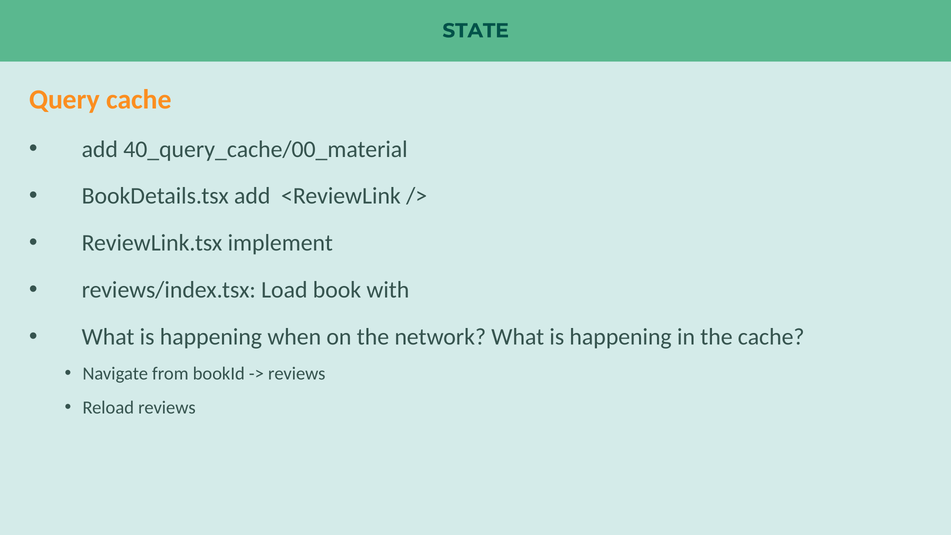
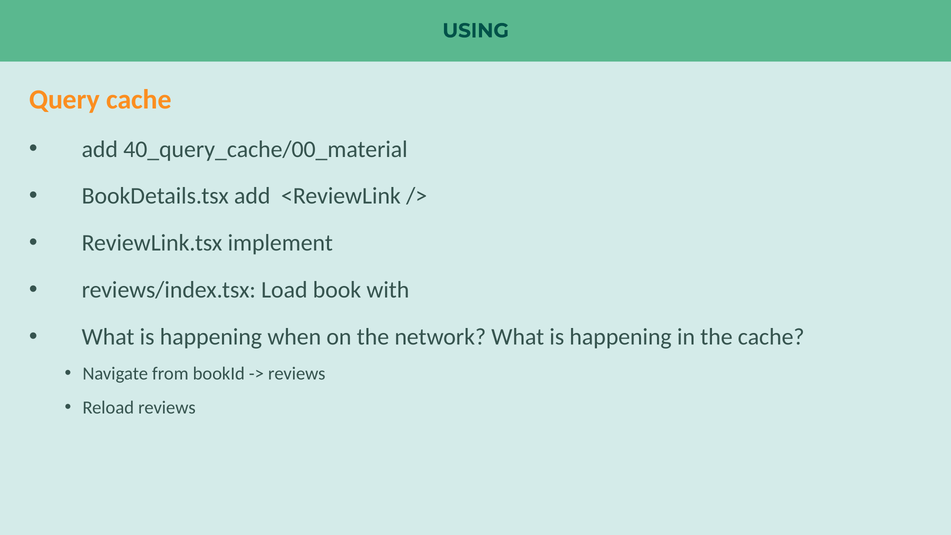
STATE: STATE -> USING
